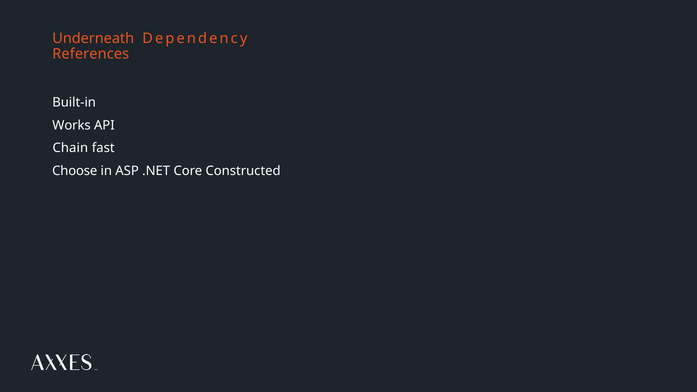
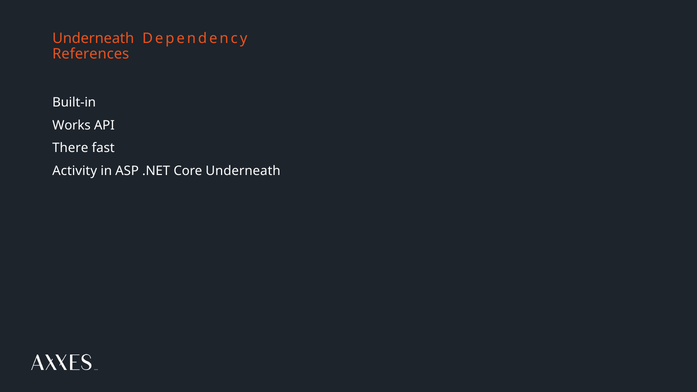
Chain: Chain -> There
Choose: Choose -> Activity
Core Constructed: Constructed -> Underneath
